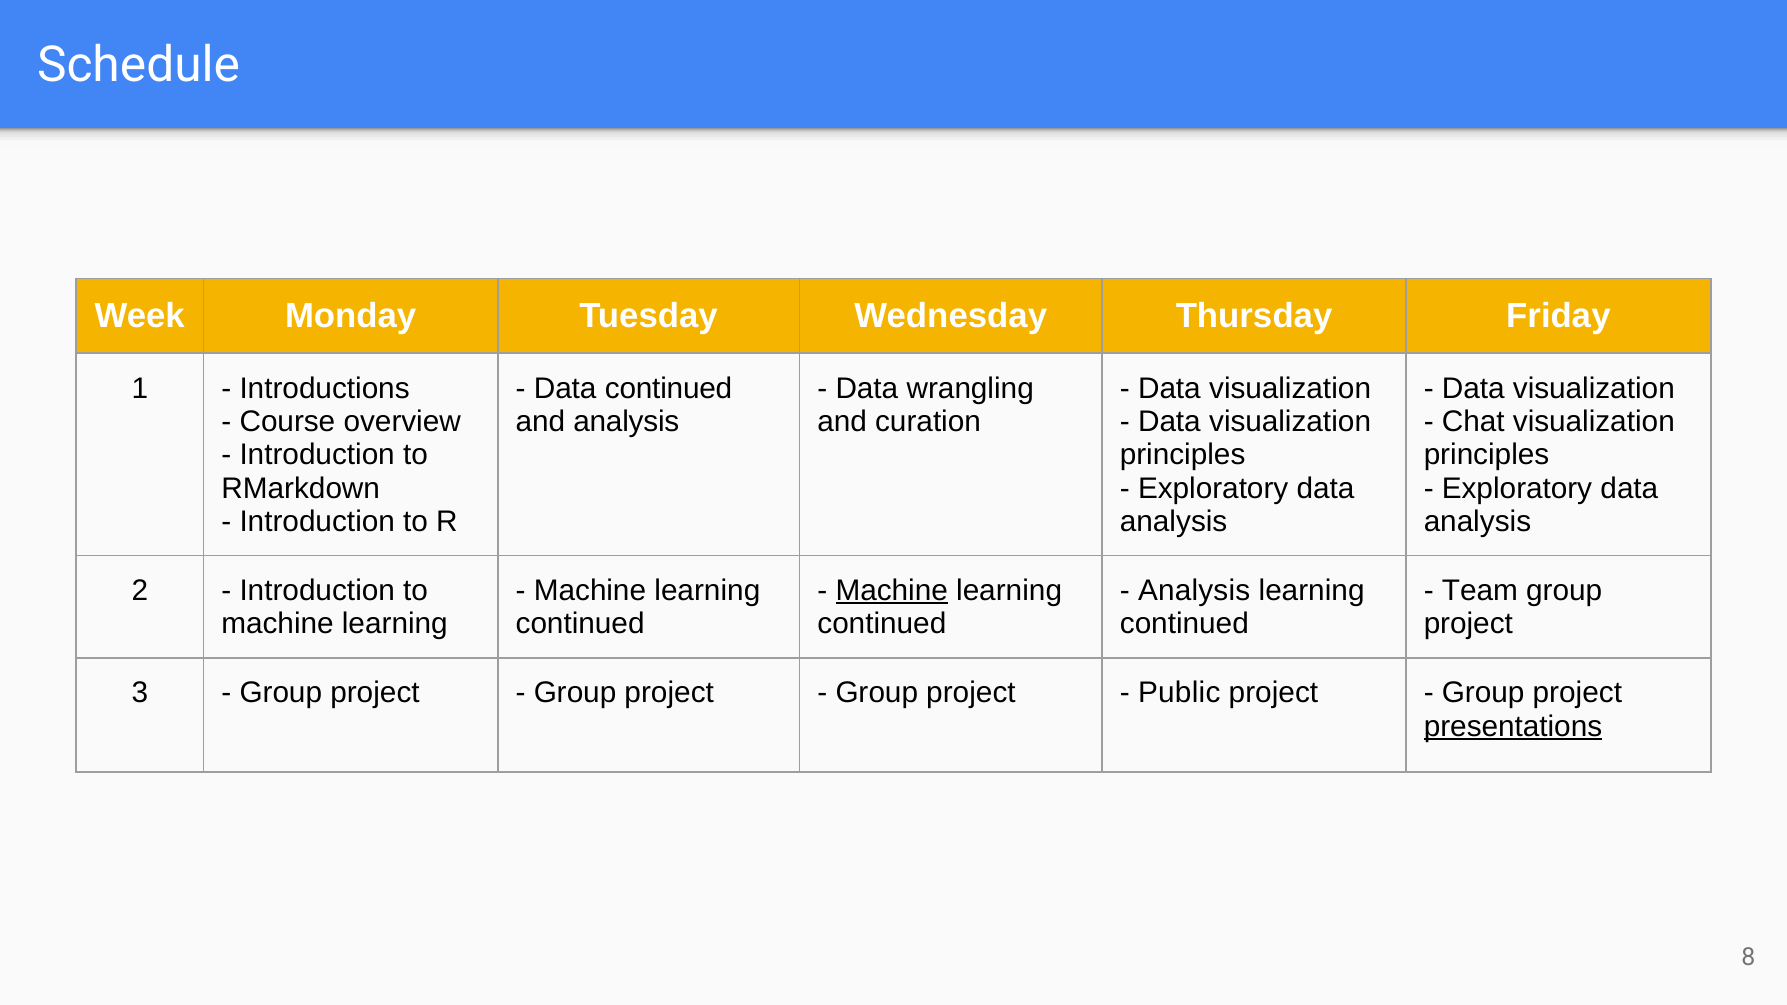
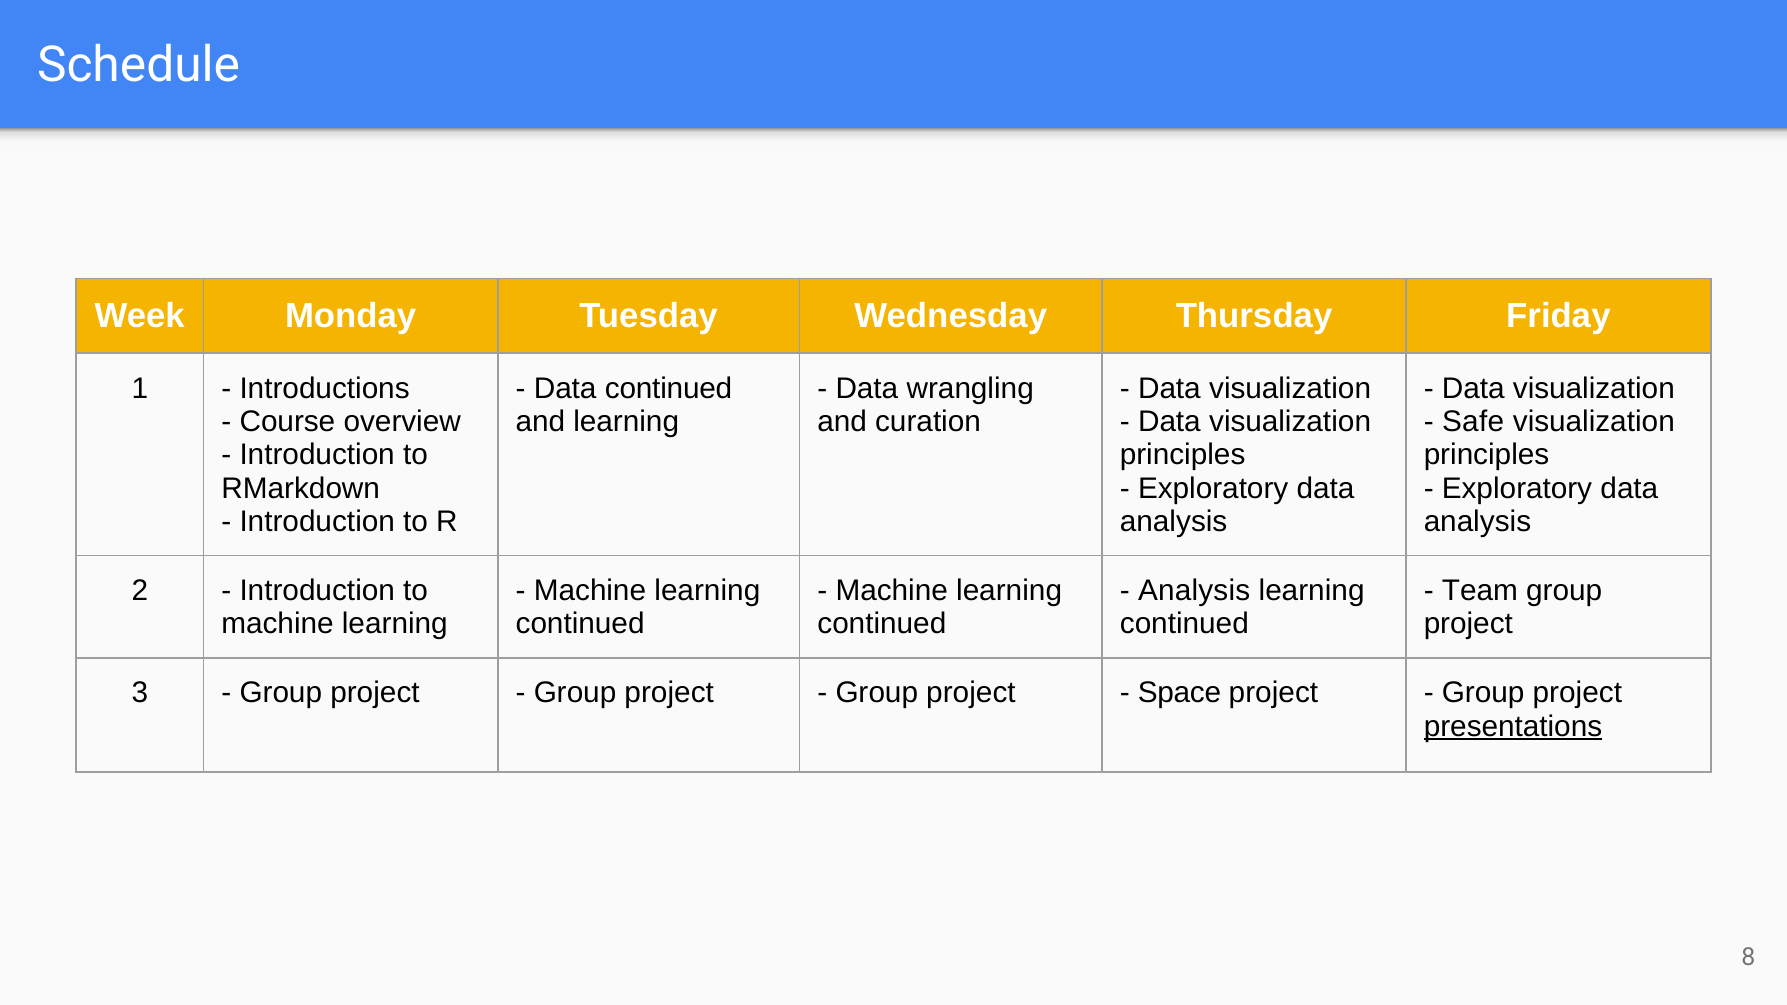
and analysis: analysis -> learning
Chat: Chat -> Safe
Machine at (892, 591) underline: present -> none
Public: Public -> Space
